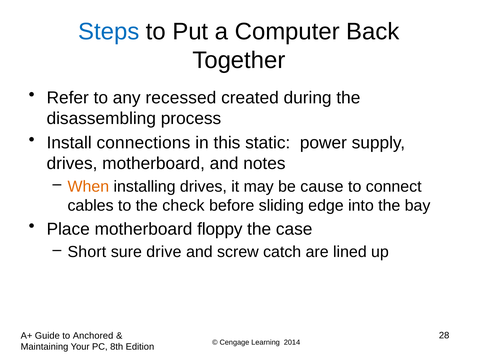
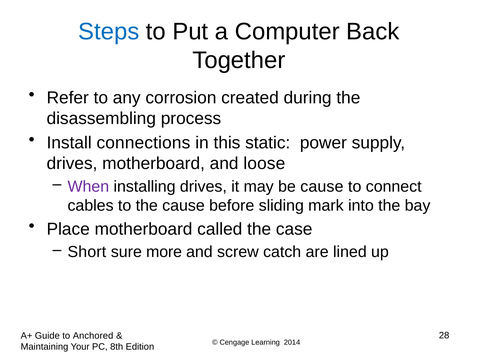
recessed: recessed -> corrosion
notes: notes -> loose
When colour: orange -> purple
the check: check -> cause
edge: edge -> mark
floppy: floppy -> called
drive: drive -> more
